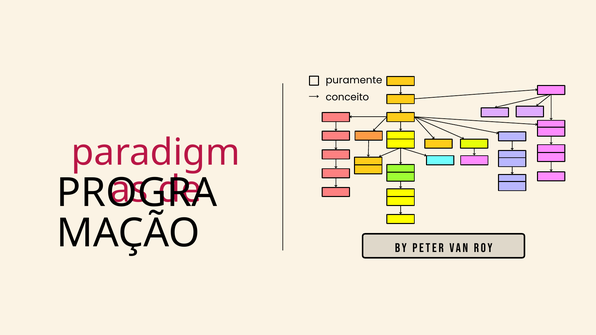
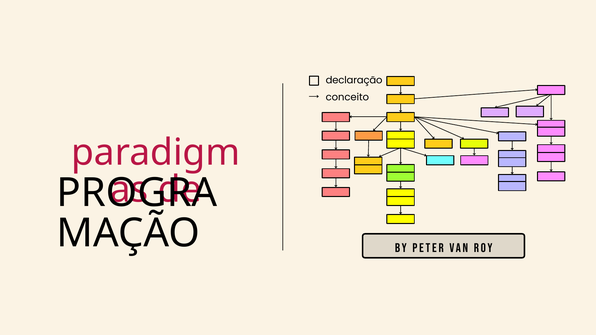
puramente: puramente -> declaração
